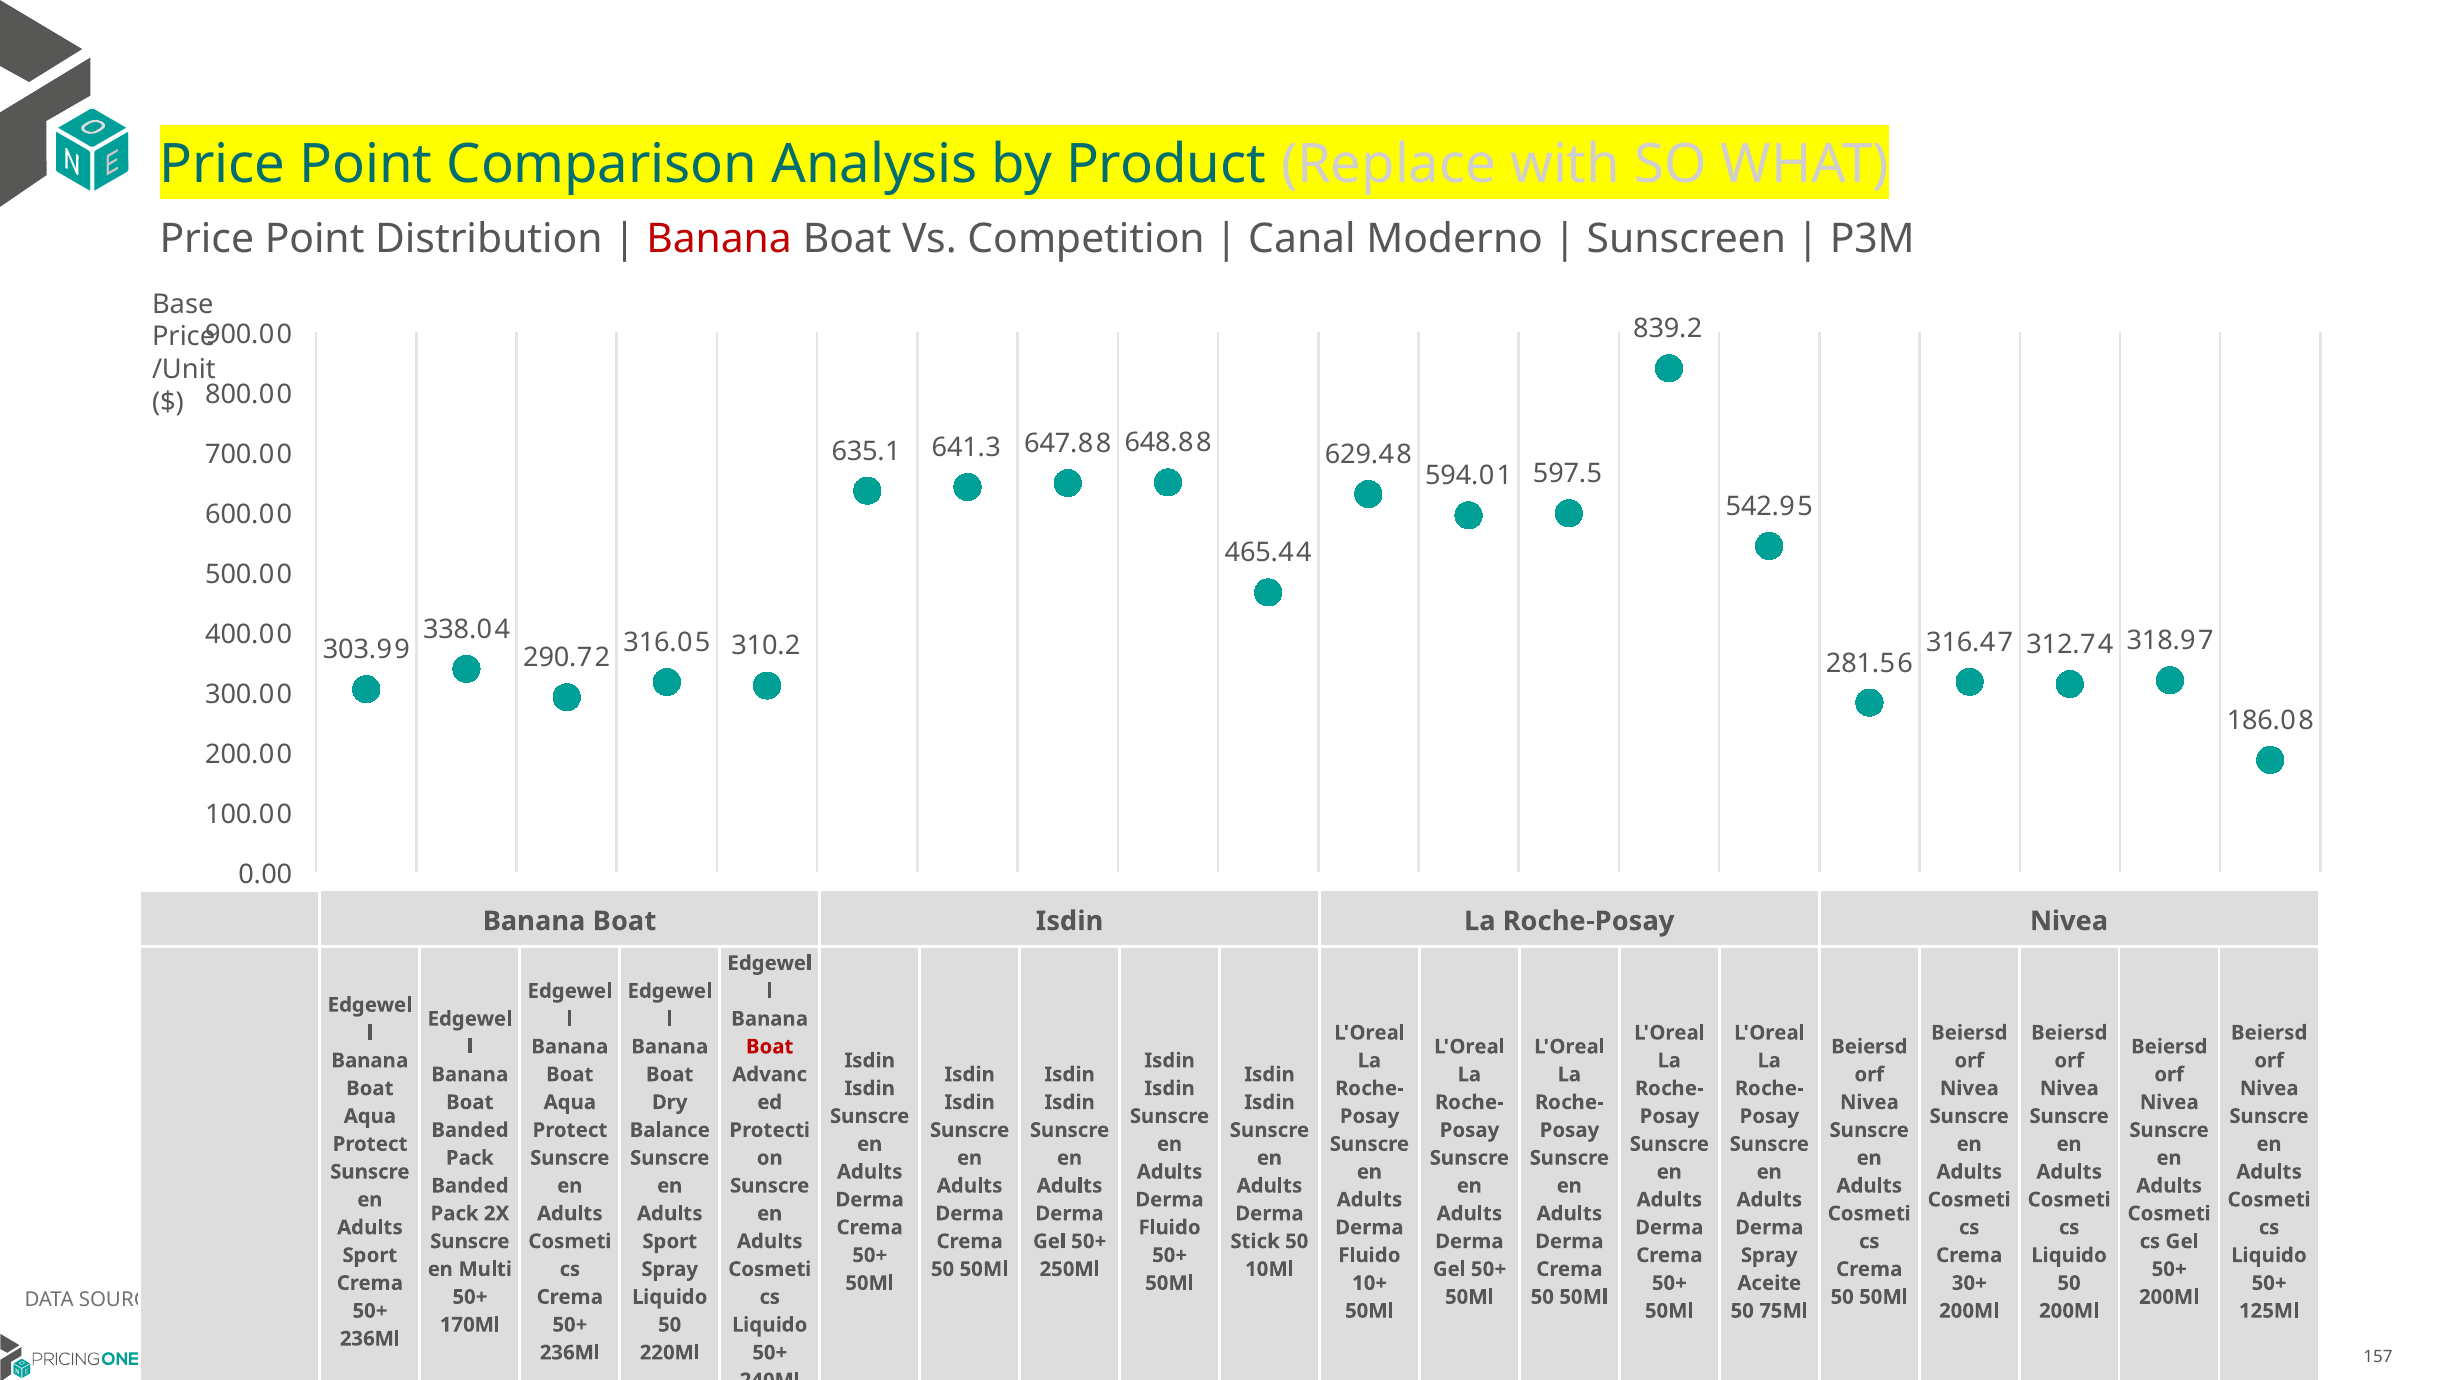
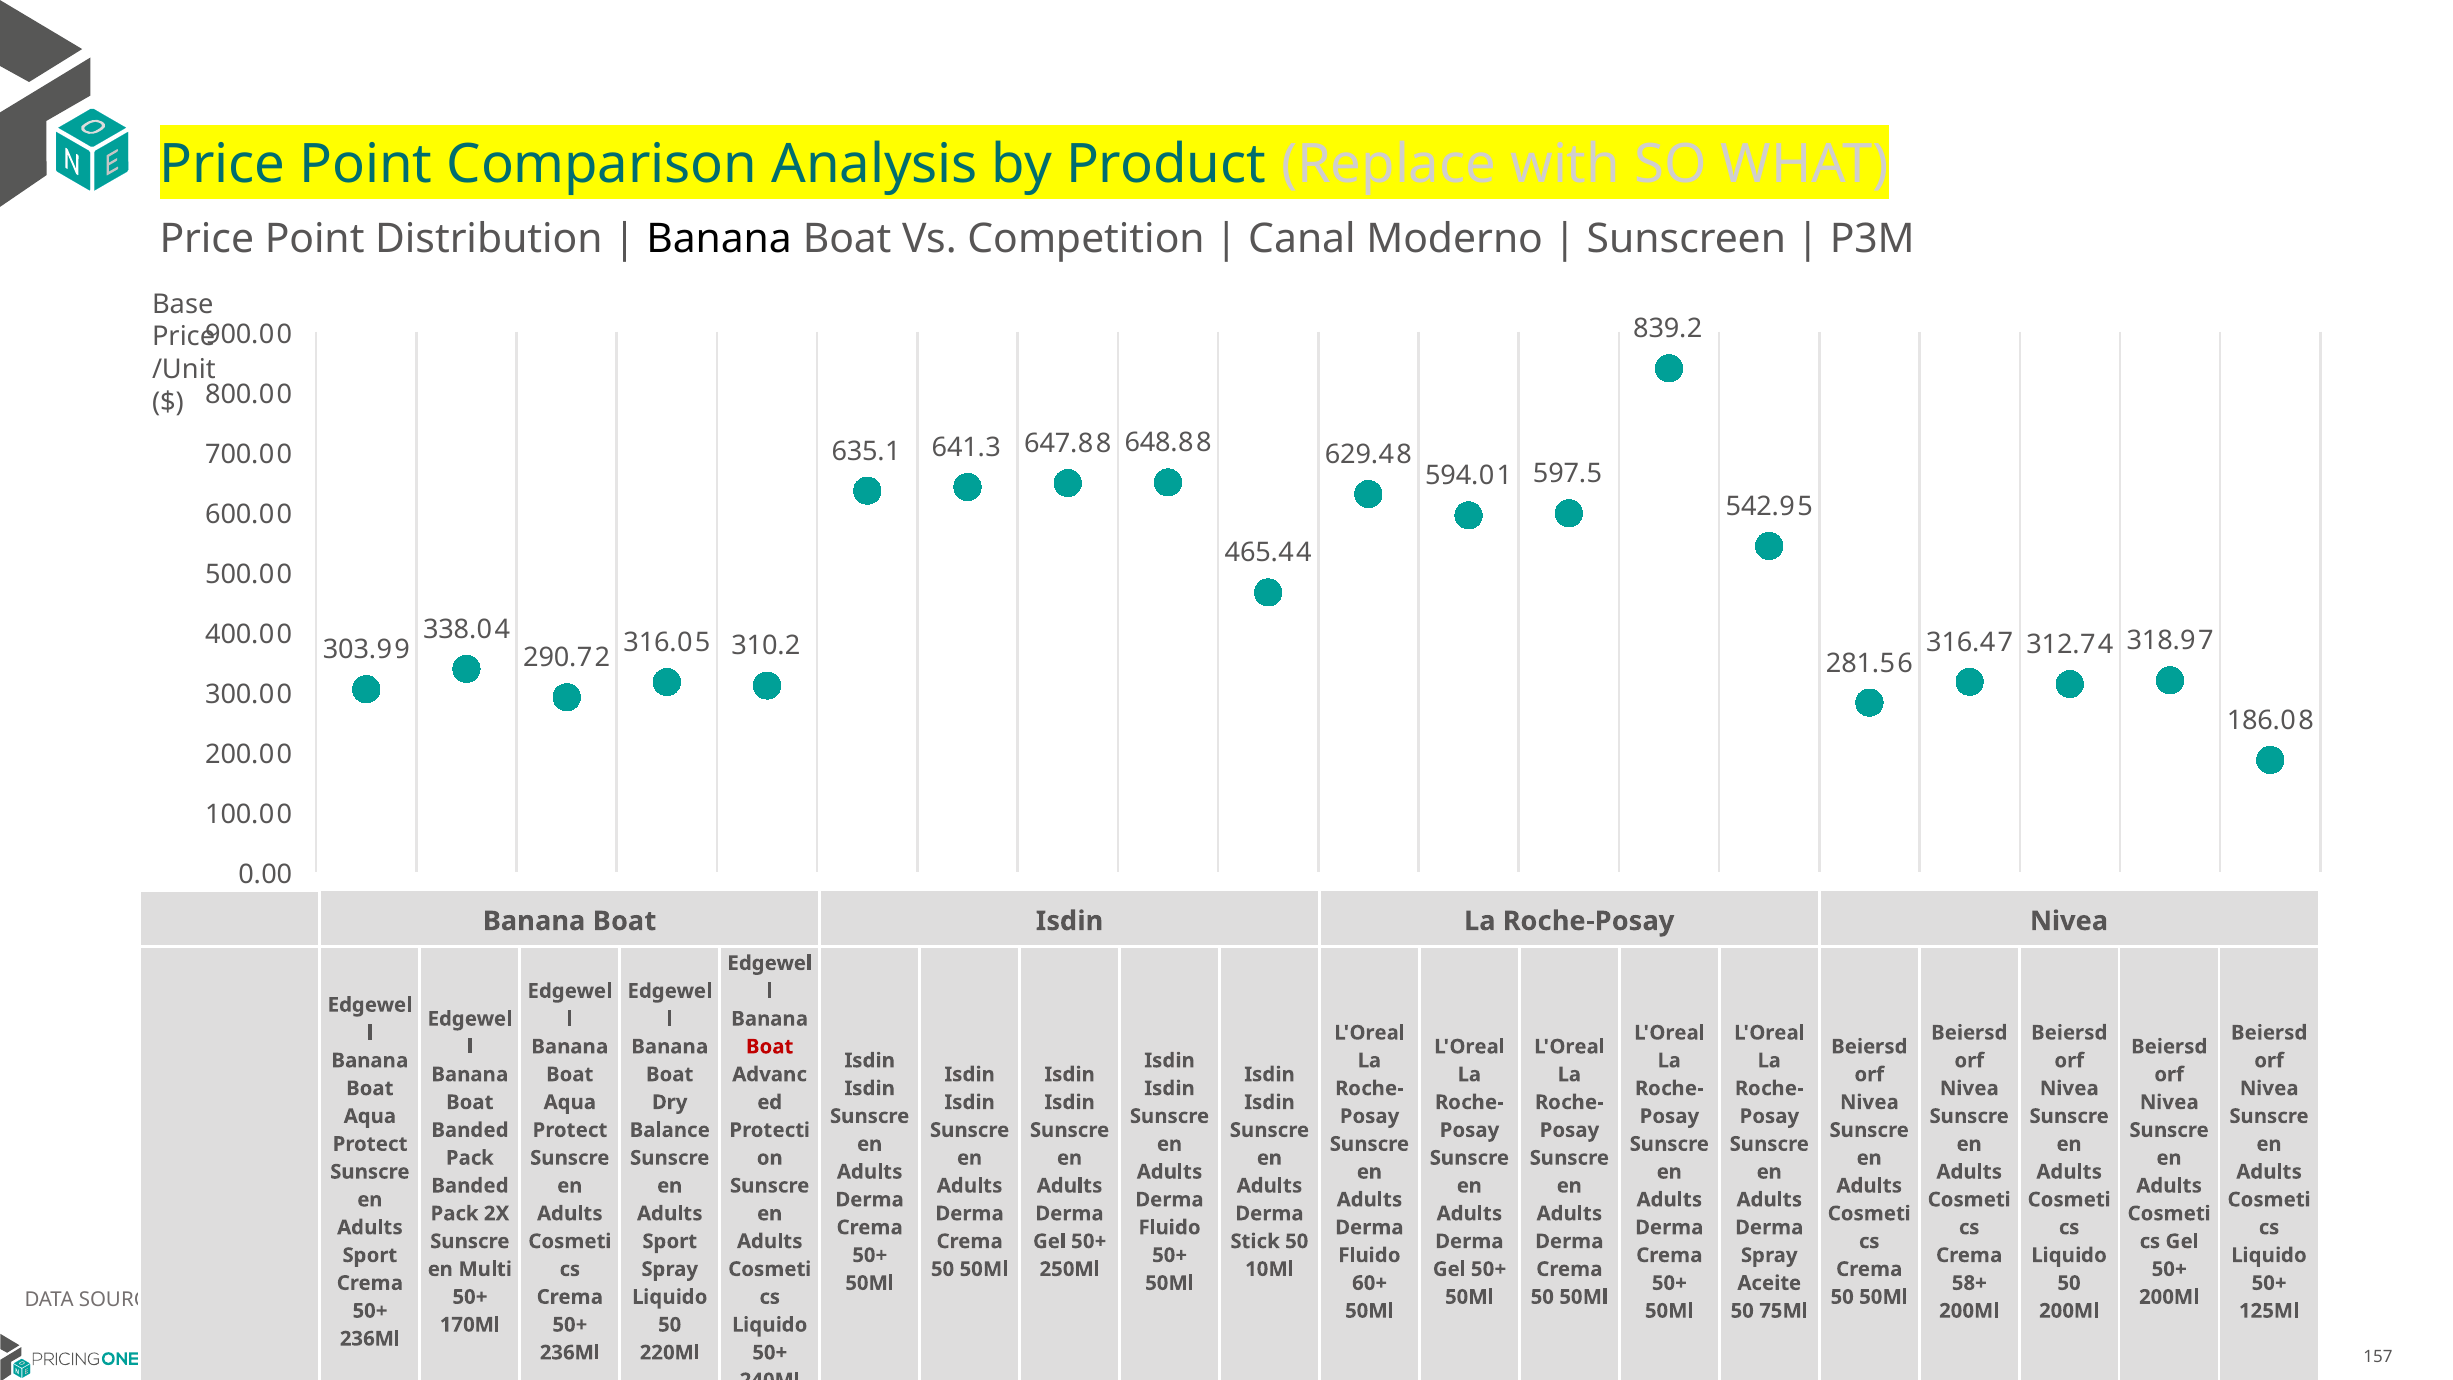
Banana at (719, 239) colour: red -> black
10+: 10+ -> 60+
30+: 30+ -> 58+
